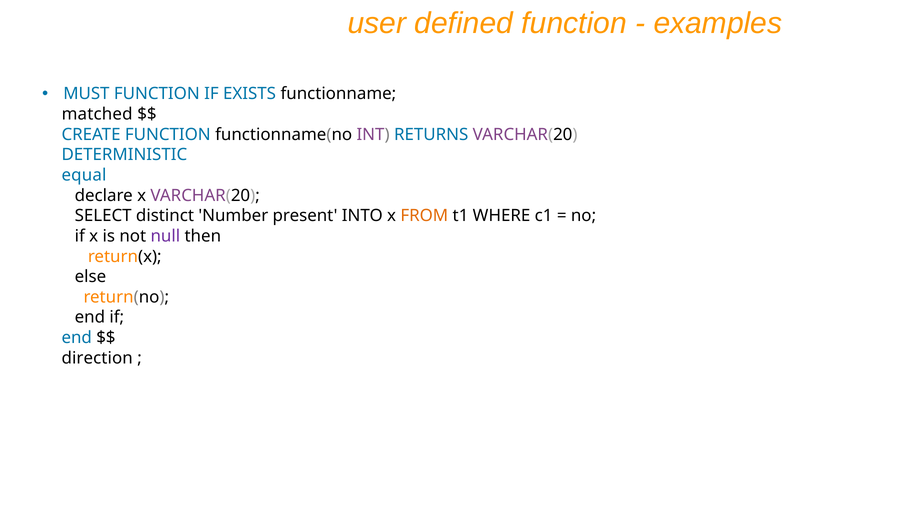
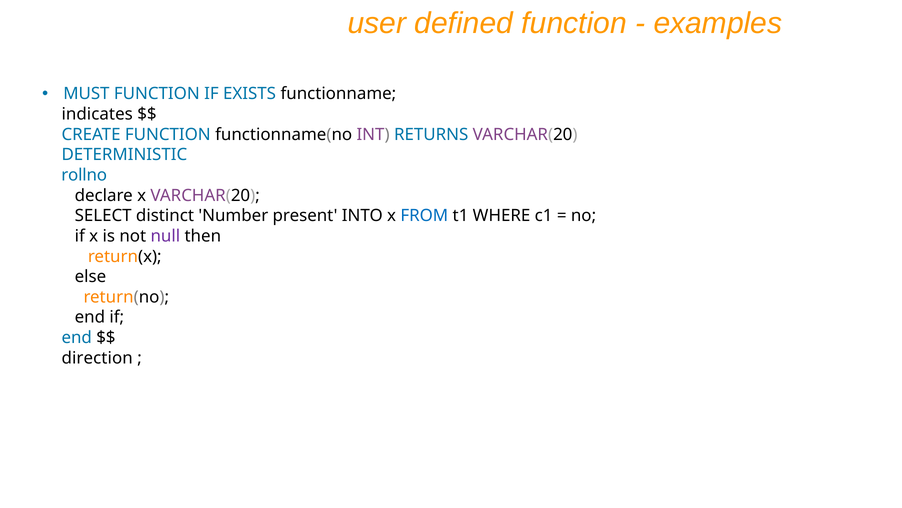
matched: matched -> indicates
equal: equal -> rollno
FROM colour: orange -> blue
